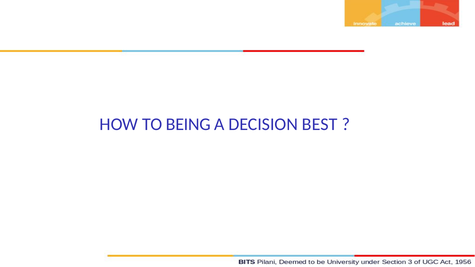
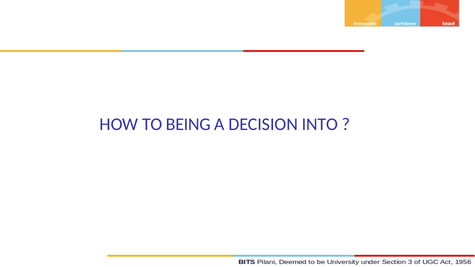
BEST: BEST -> INTO
